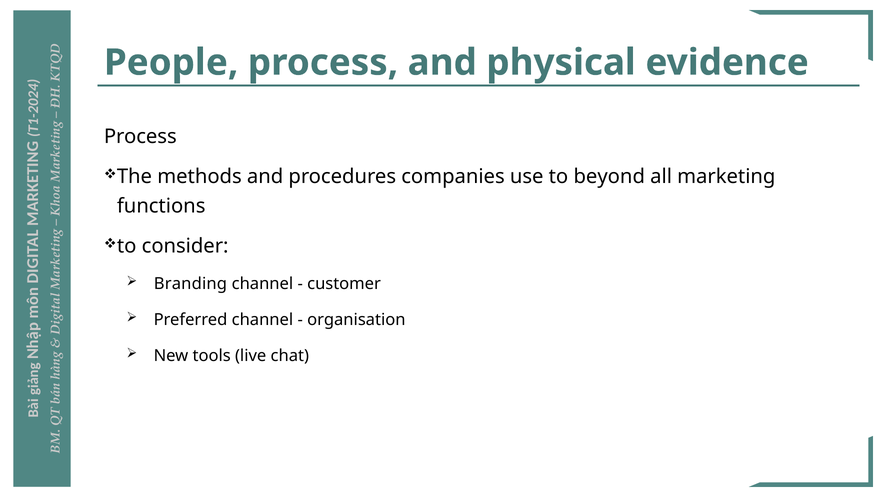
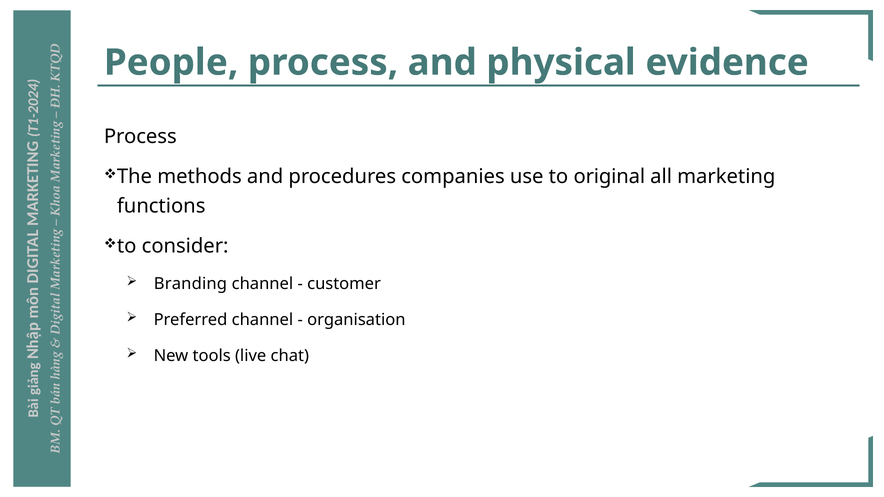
beyond: beyond -> original
